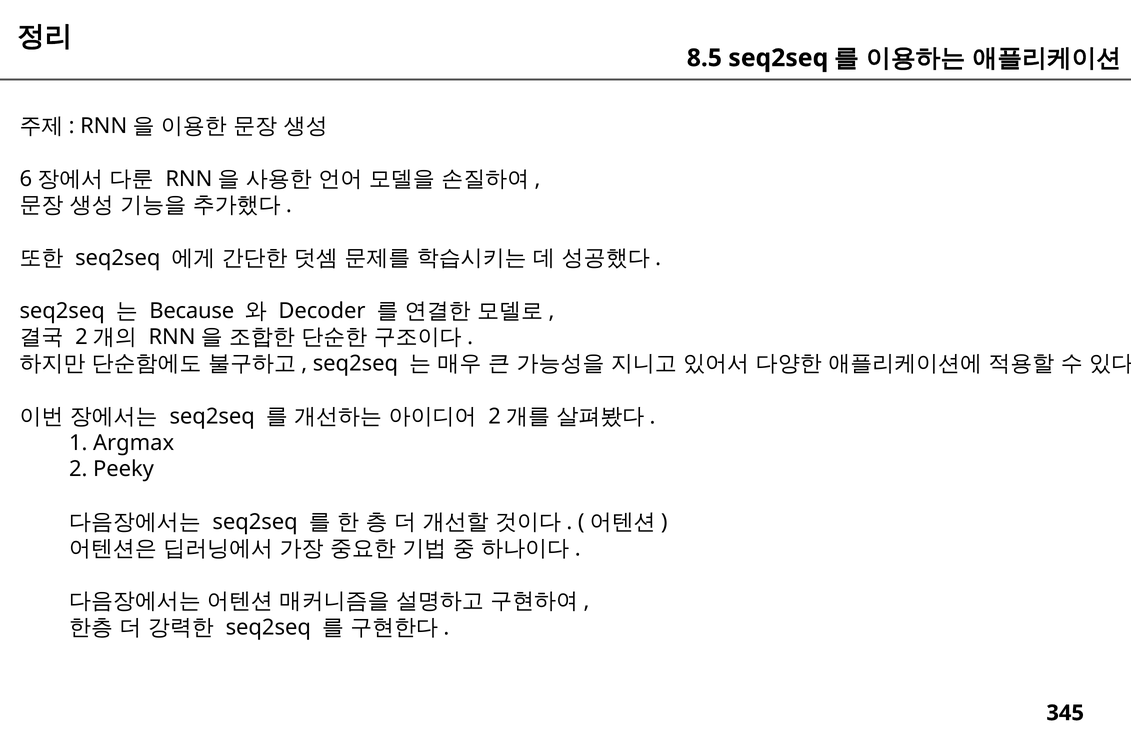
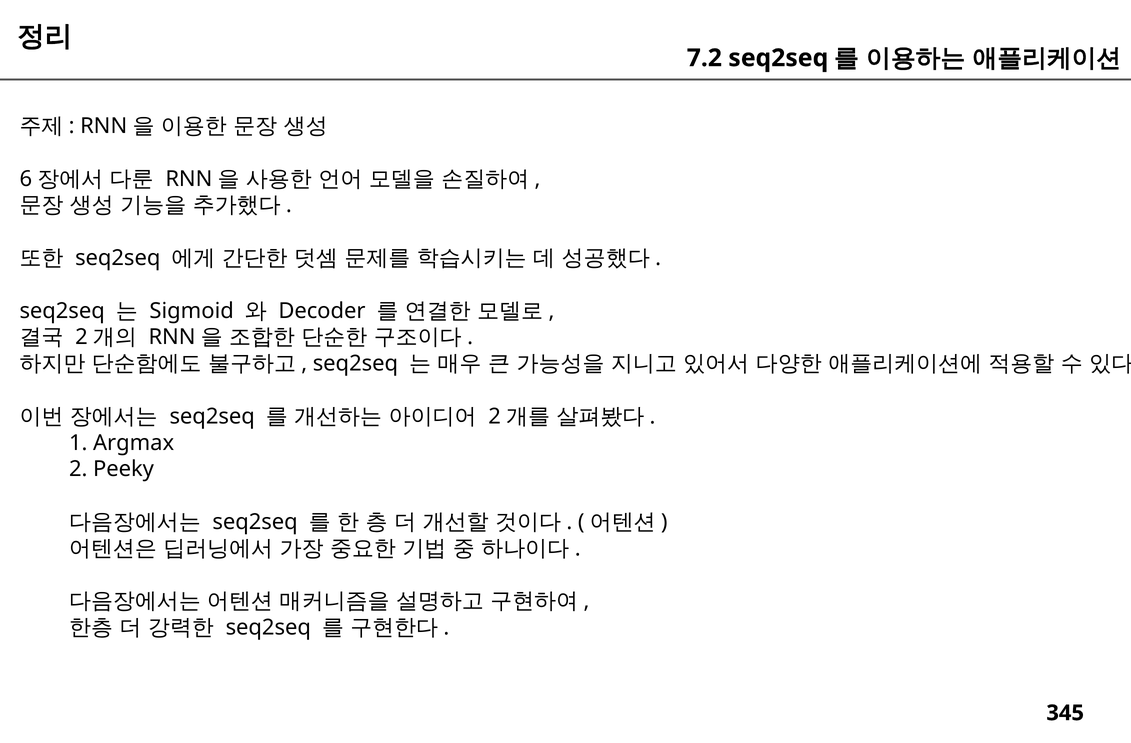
8.5: 8.5 -> 7.2
Because: Because -> Sigmoid
